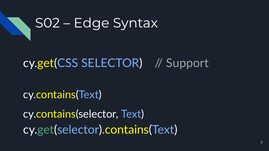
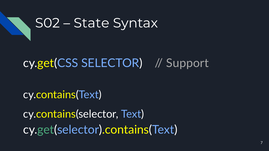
Edge: Edge -> State
